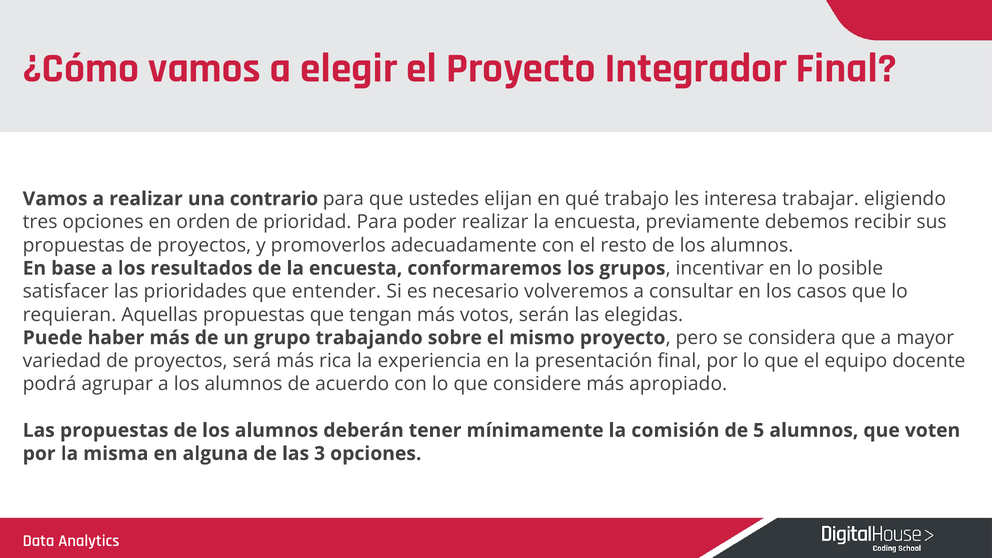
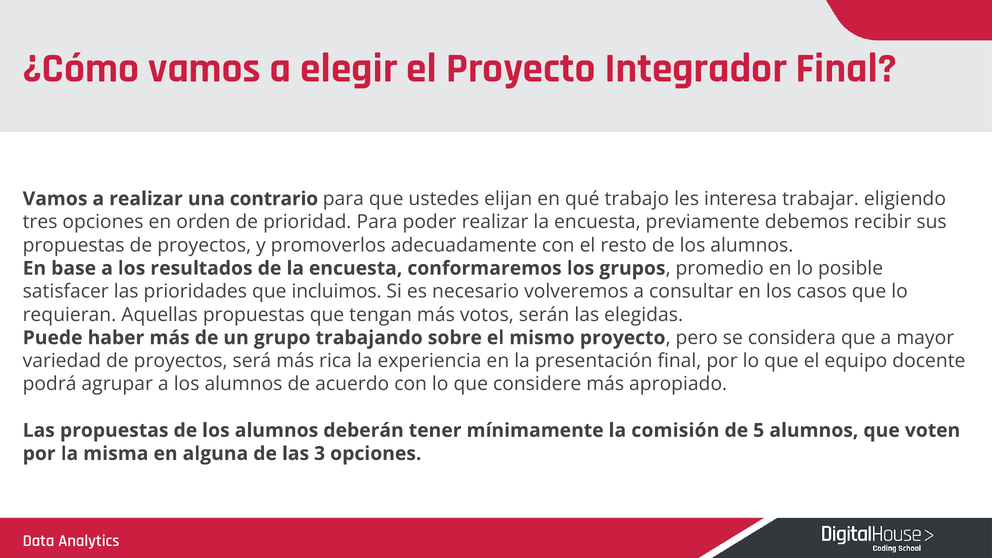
incentivar: incentivar -> promedio
entender: entender -> incluimos
